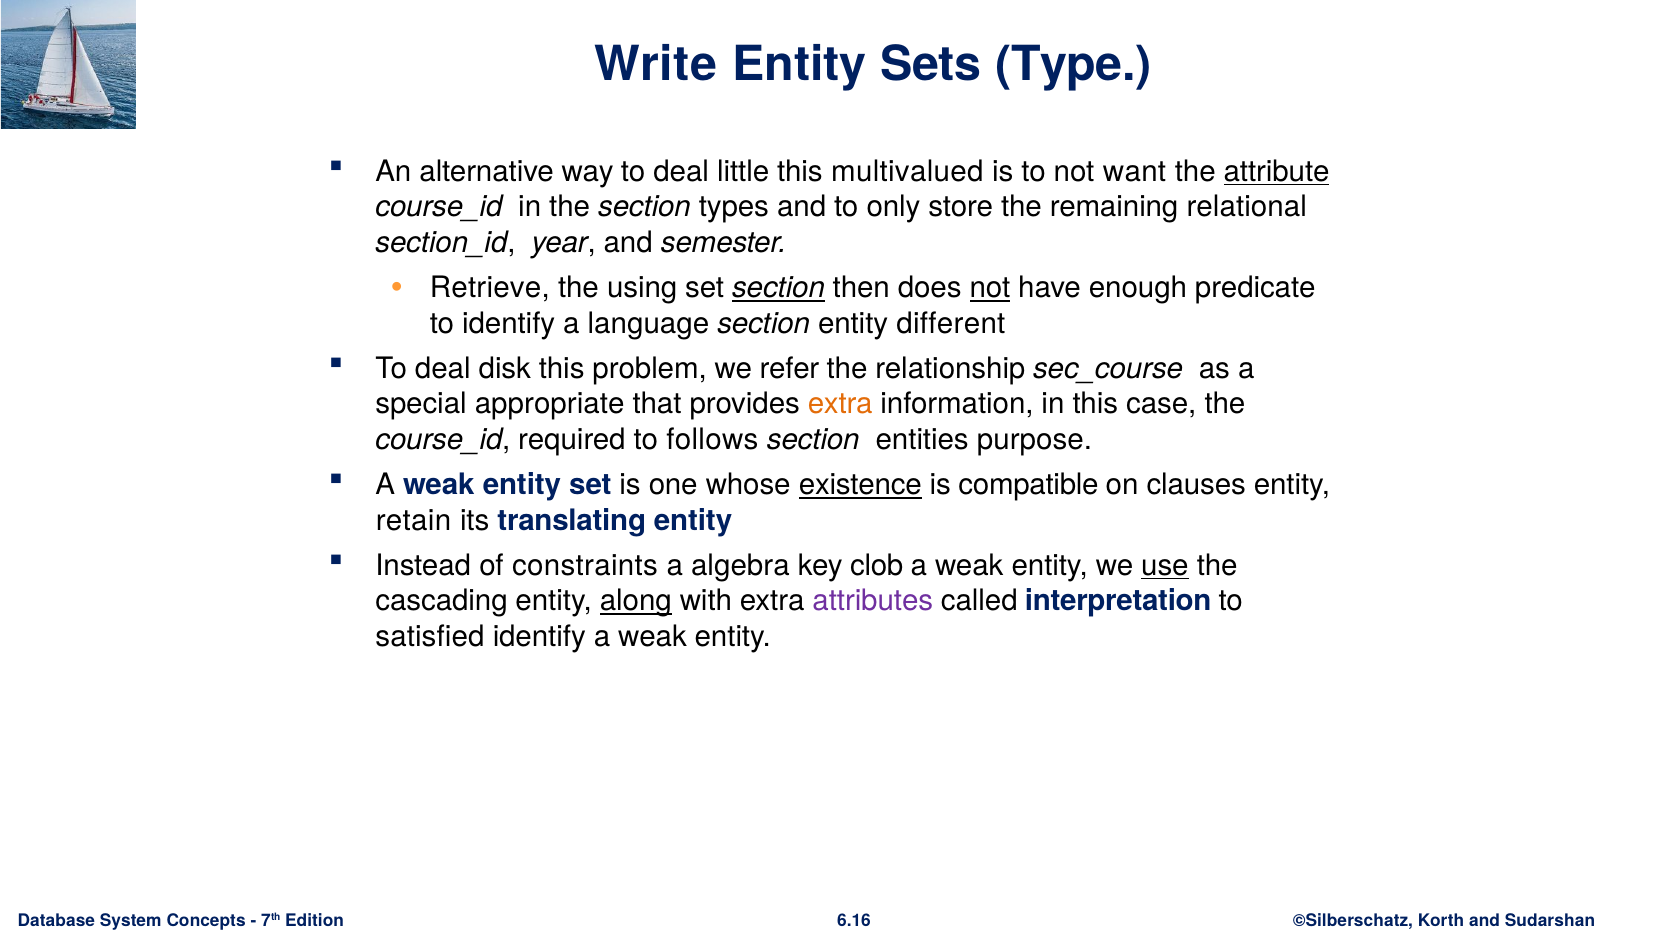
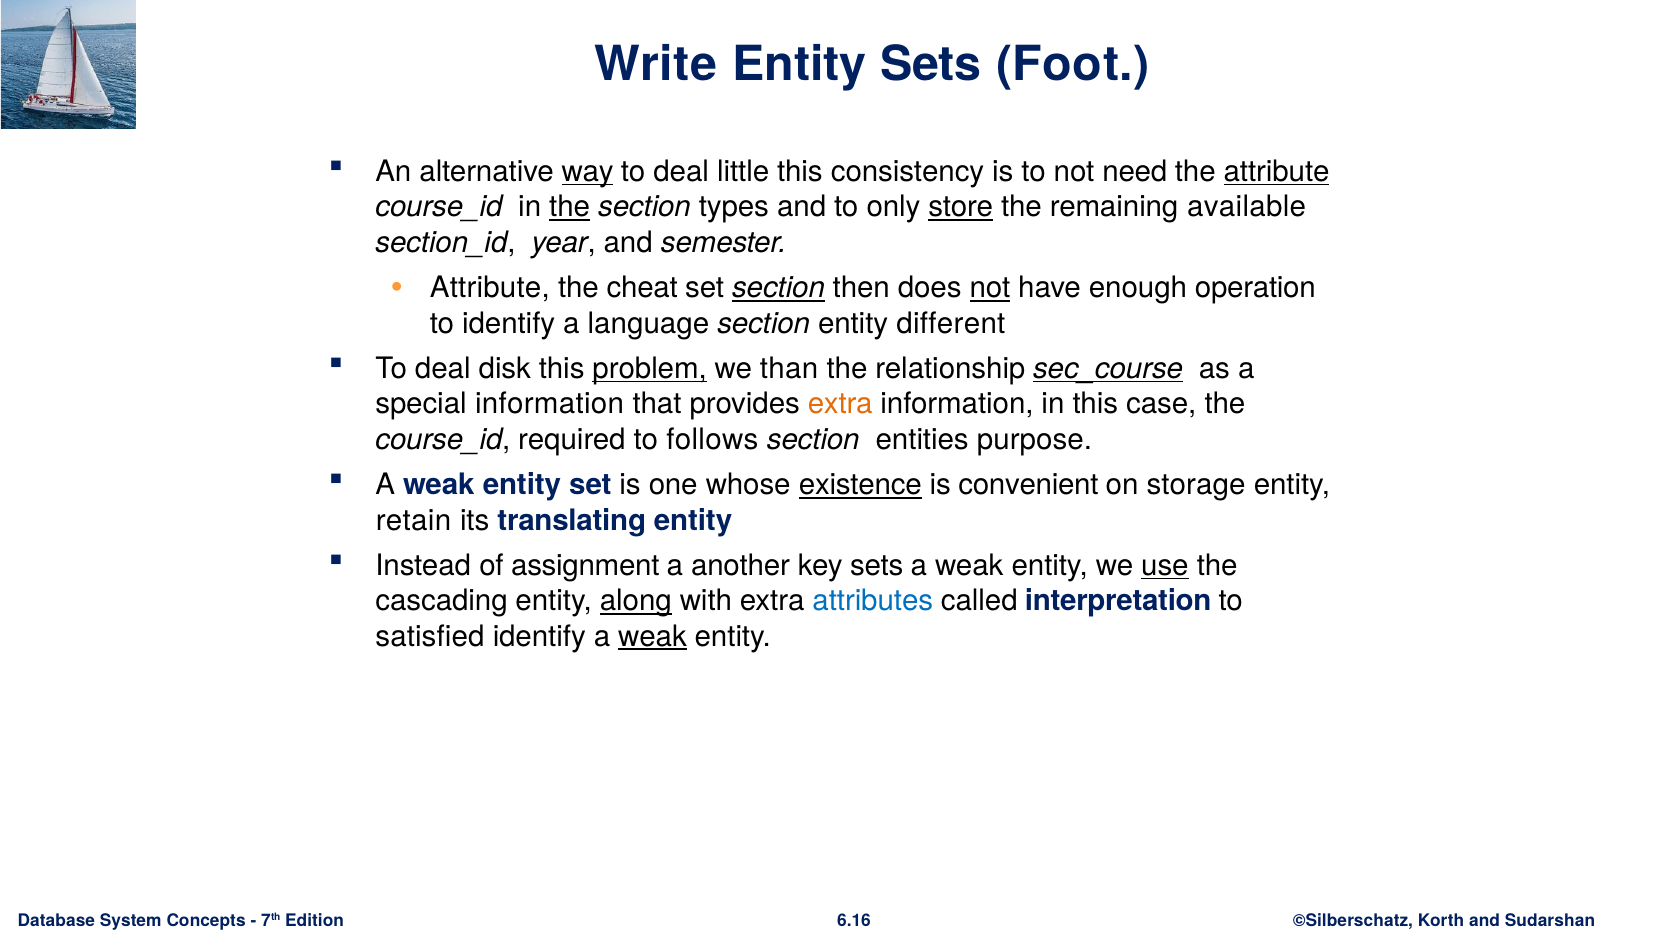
Type: Type -> Foot
way underline: none -> present
multivalued: multivalued -> consistency
want: want -> need
the at (570, 207) underline: none -> present
store underline: none -> present
relational: relational -> available
Retrieve at (490, 288): Retrieve -> Attribute
using: using -> cheat
predicate: predicate -> operation
problem underline: none -> present
refer: refer -> than
sec_course underline: none -> present
special appropriate: appropriate -> information
compatible: compatible -> convenient
clauses: clauses -> storage
constraints: constraints -> assignment
algebra: algebra -> another
key clob: clob -> sets
attributes colour: purple -> blue
weak at (653, 636) underline: none -> present
